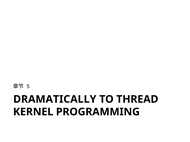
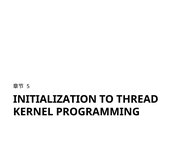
DRAMATICALLY: DRAMATICALLY -> INITIALIZATION
